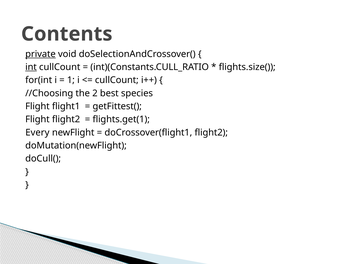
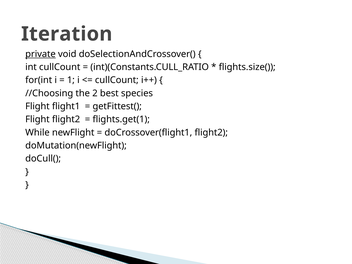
Contents: Contents -> Iteration
int underline: present -> none
Every: Every -> While
